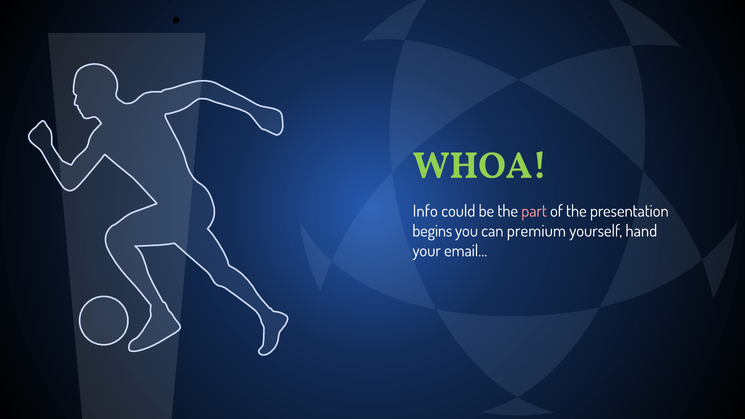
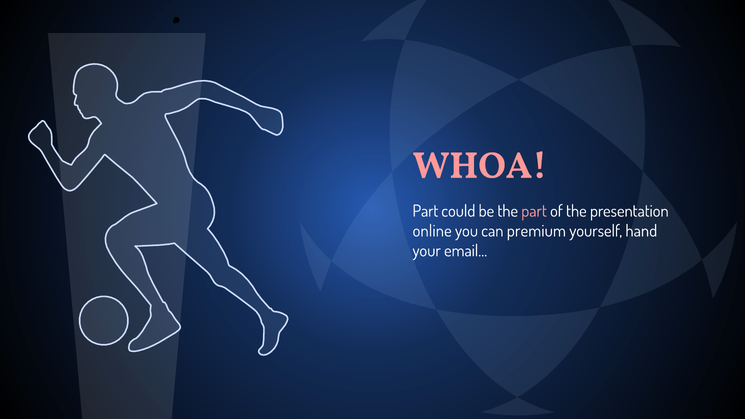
WHOA colour: light green -> pink
Info at (425, 211): Info -> Part
begins: begins -> online
